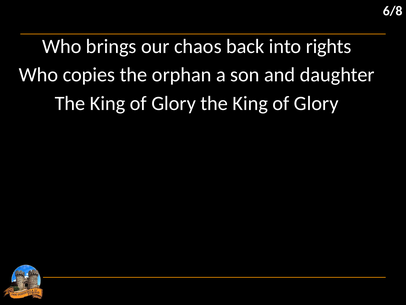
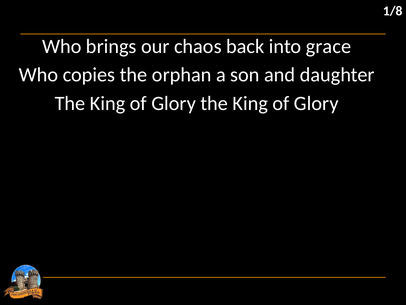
6/8: 6/8 -> 1/8
rights: rights -> grace
